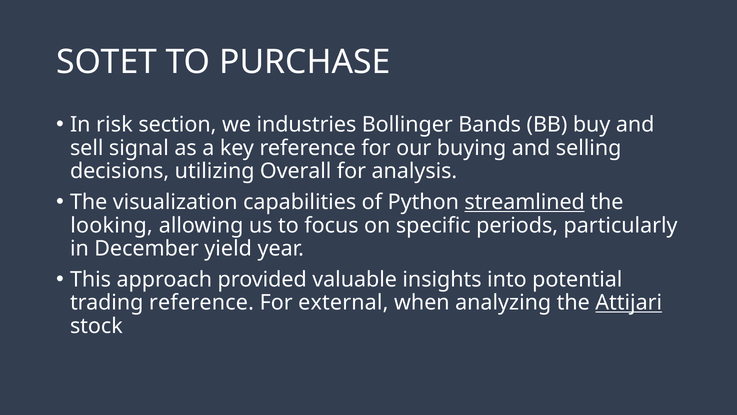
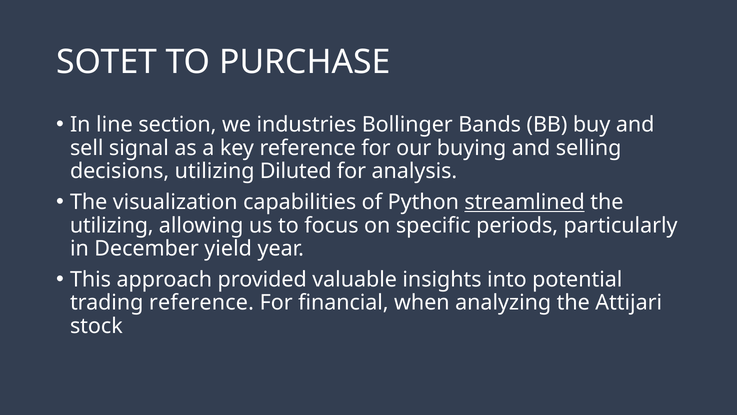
risk: risk -> line
Overall: Overall -> Diluted
looking at (112, 225): looking -> utilizing
external: external -> financial
Attijari underline: present -> none
